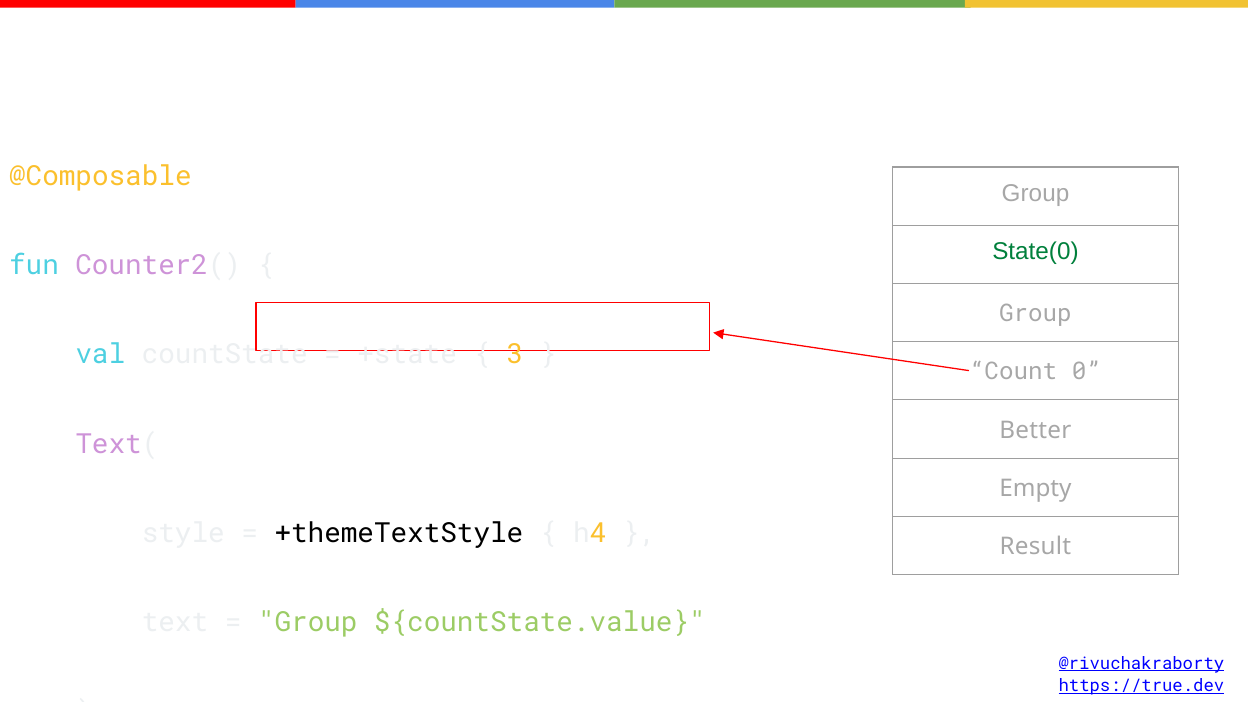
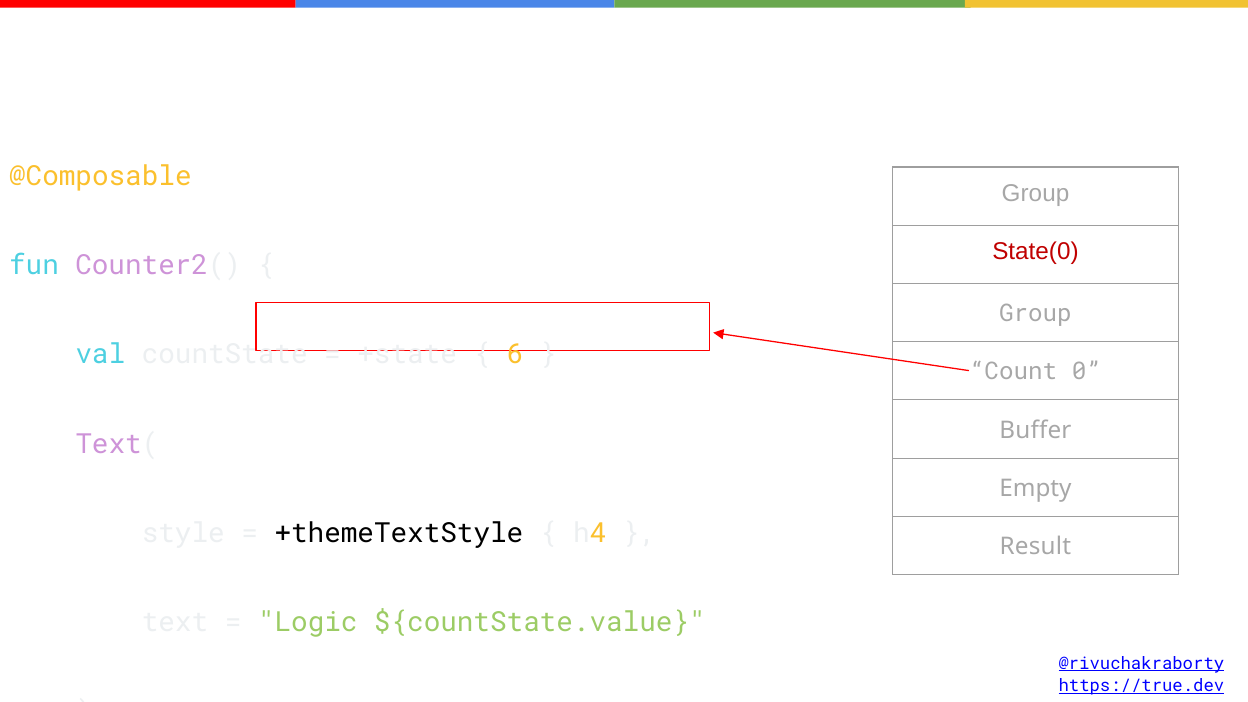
State(0 colour: green -> red
3: 3 -> 6
Better: Better -> Buffer
Group at (308, 622): Group -> Logic
